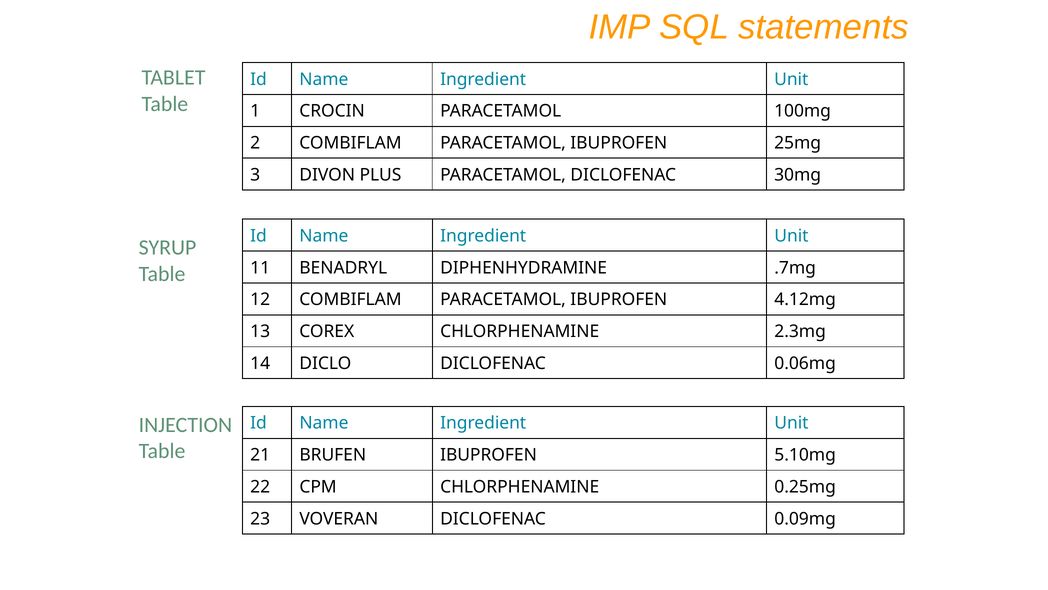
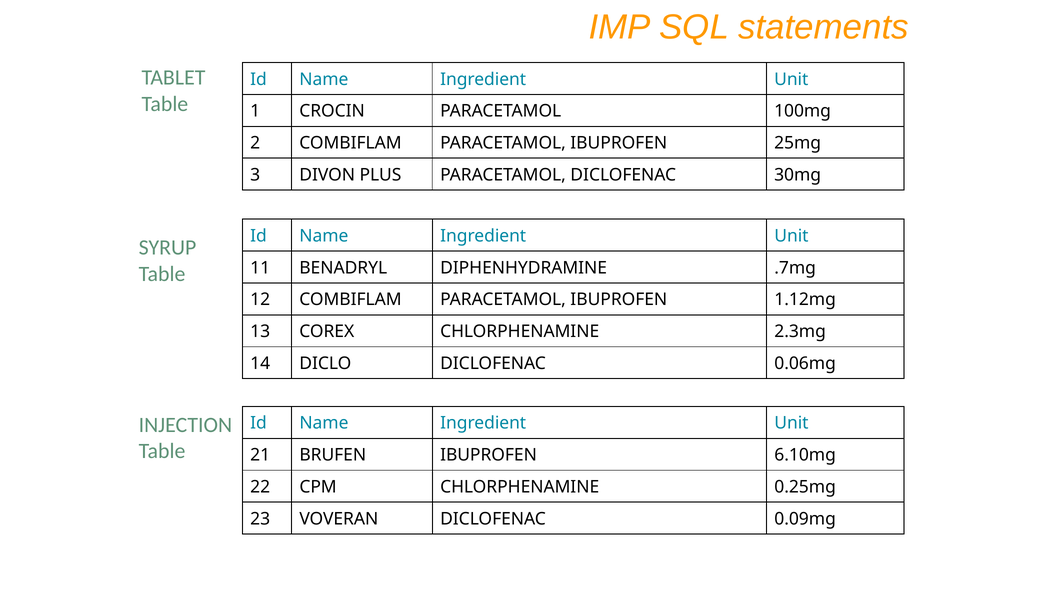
4.12mg: 4.12mg -> 1.12mg
5.10mg: 5.10mg -> 6.10mg
